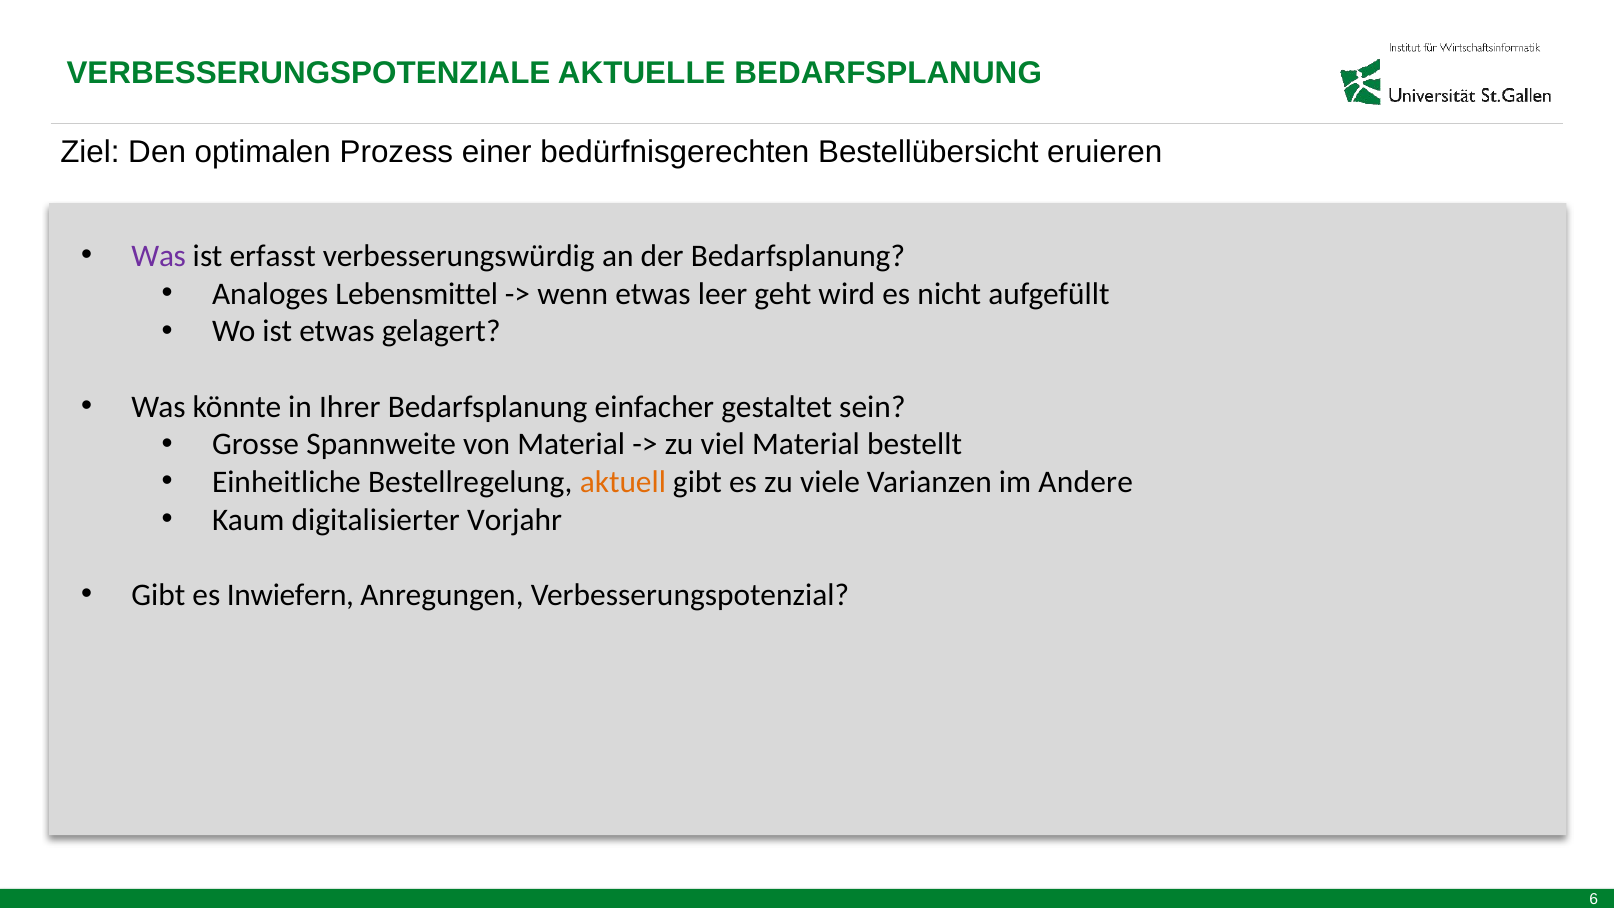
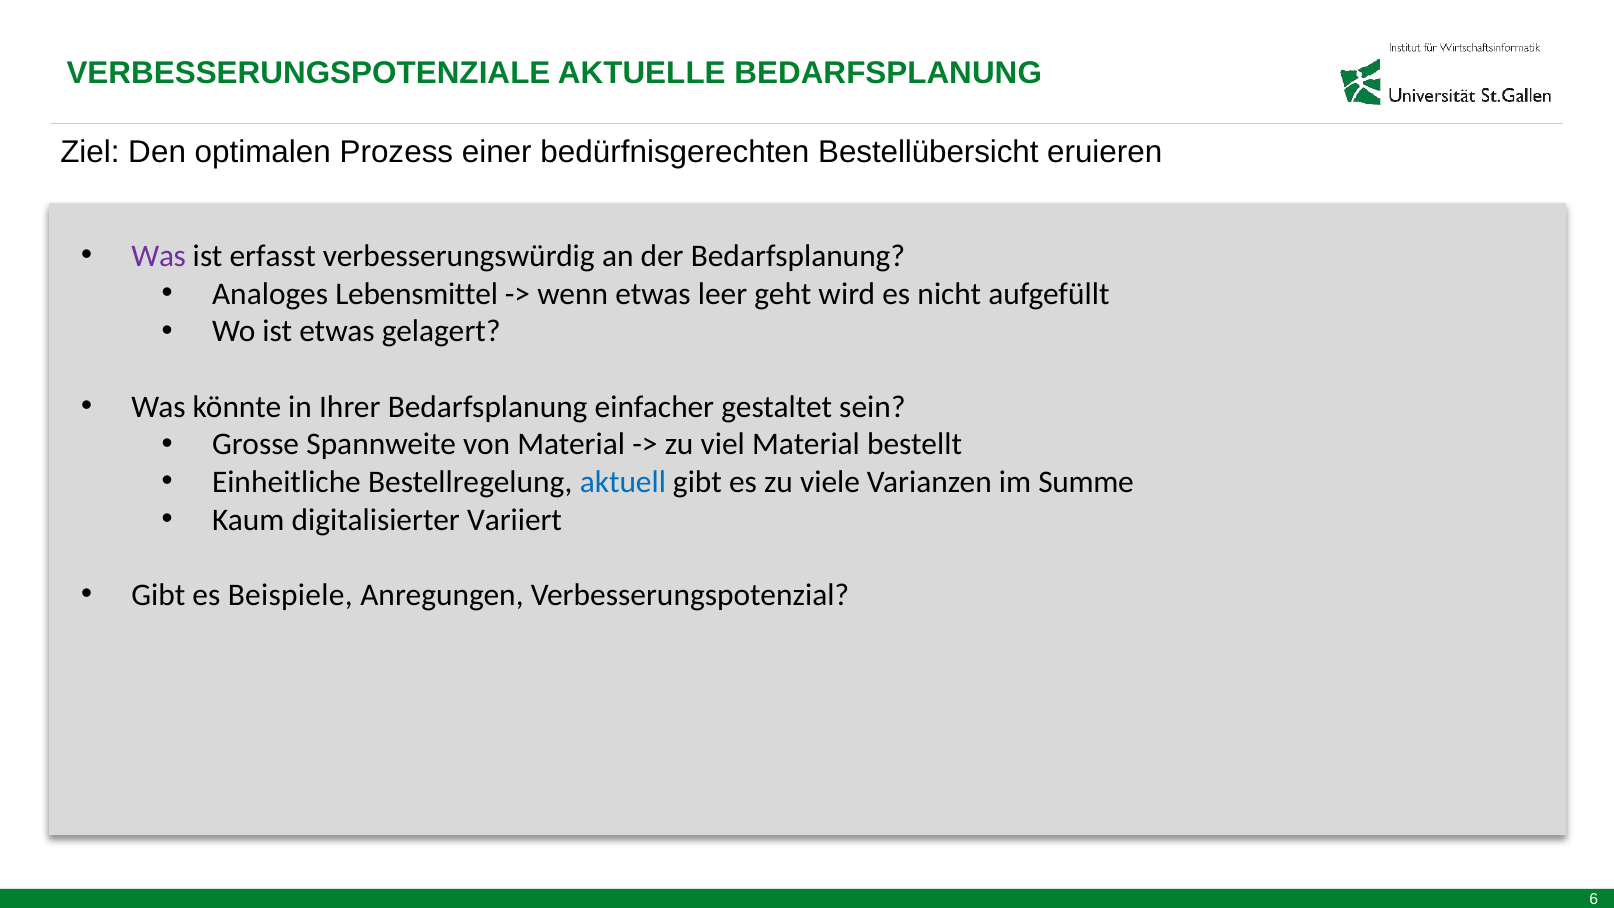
aktuell colour: orange -> blue
Andere: Andere -> Summe
Vorjahr: Vorjahr -> Variiert
Inwiefern: Inwiefern -> Beispiele
